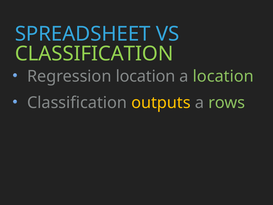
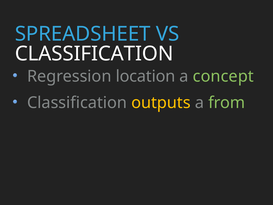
CLASSIFICATION at (94, 54) colour: light green -> white
a location: location -> concept
rows: rows -> from
